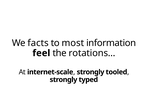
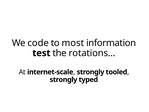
facts: facts -> code
feel: feel -> test
